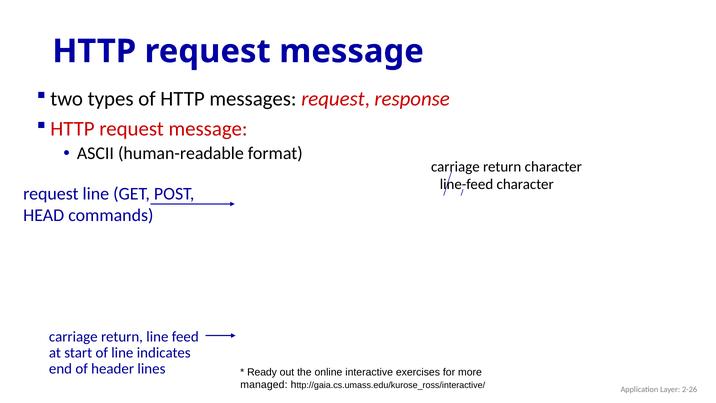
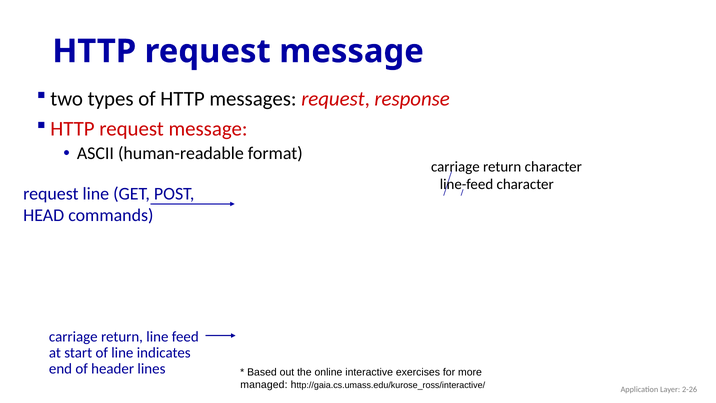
Ready: Ready -> Based
